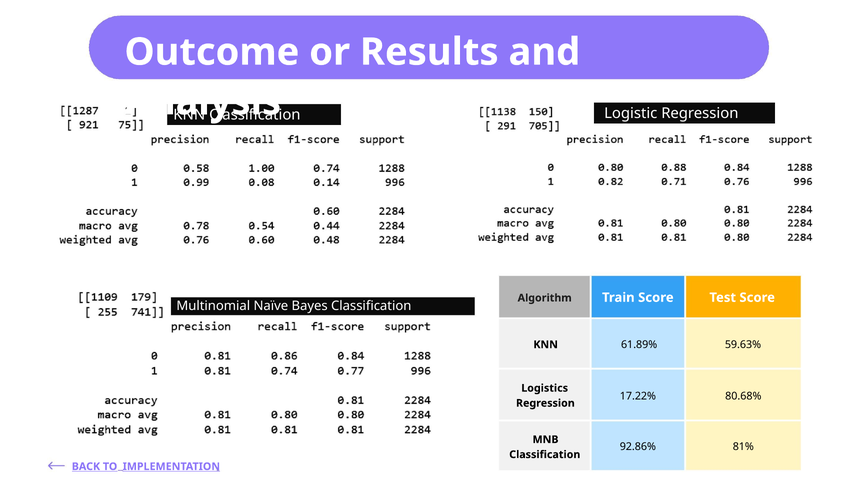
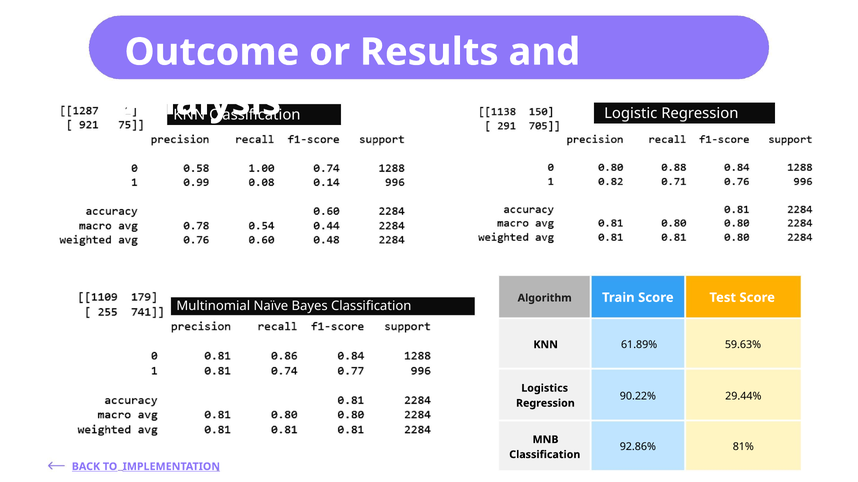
17.22%: 17.22% -> 90.22%
80.68%: 80.68% -> 29.44%
